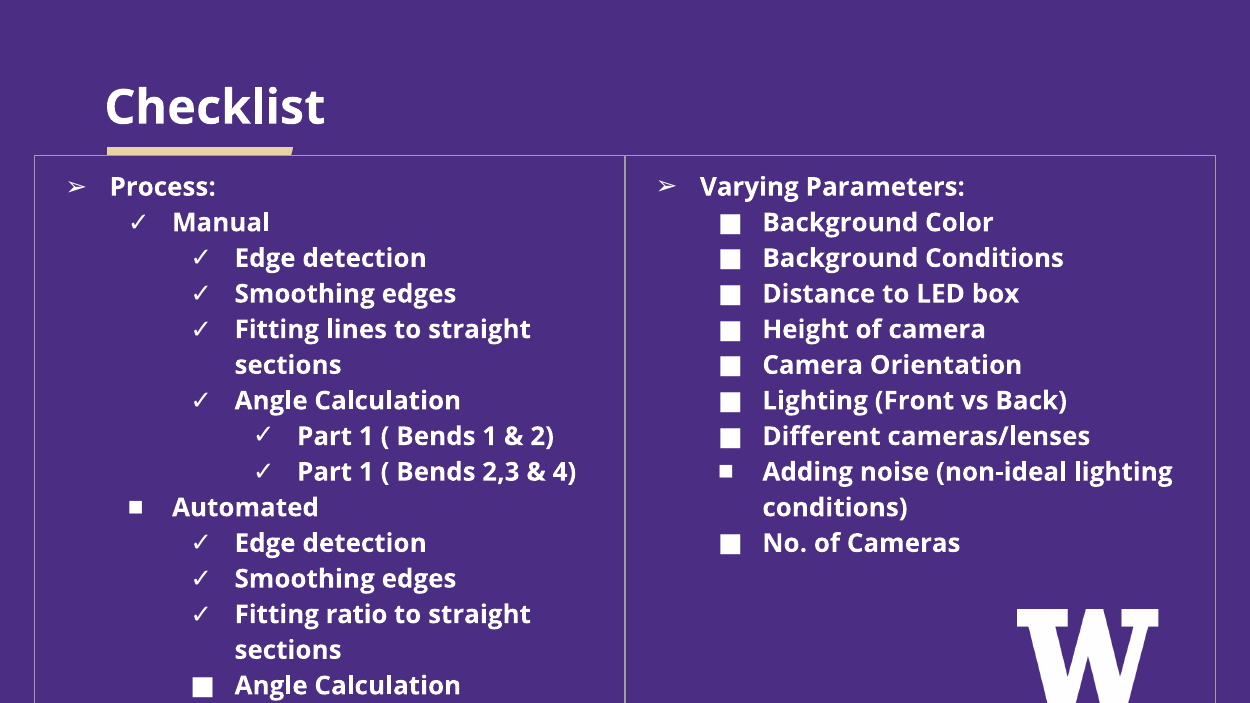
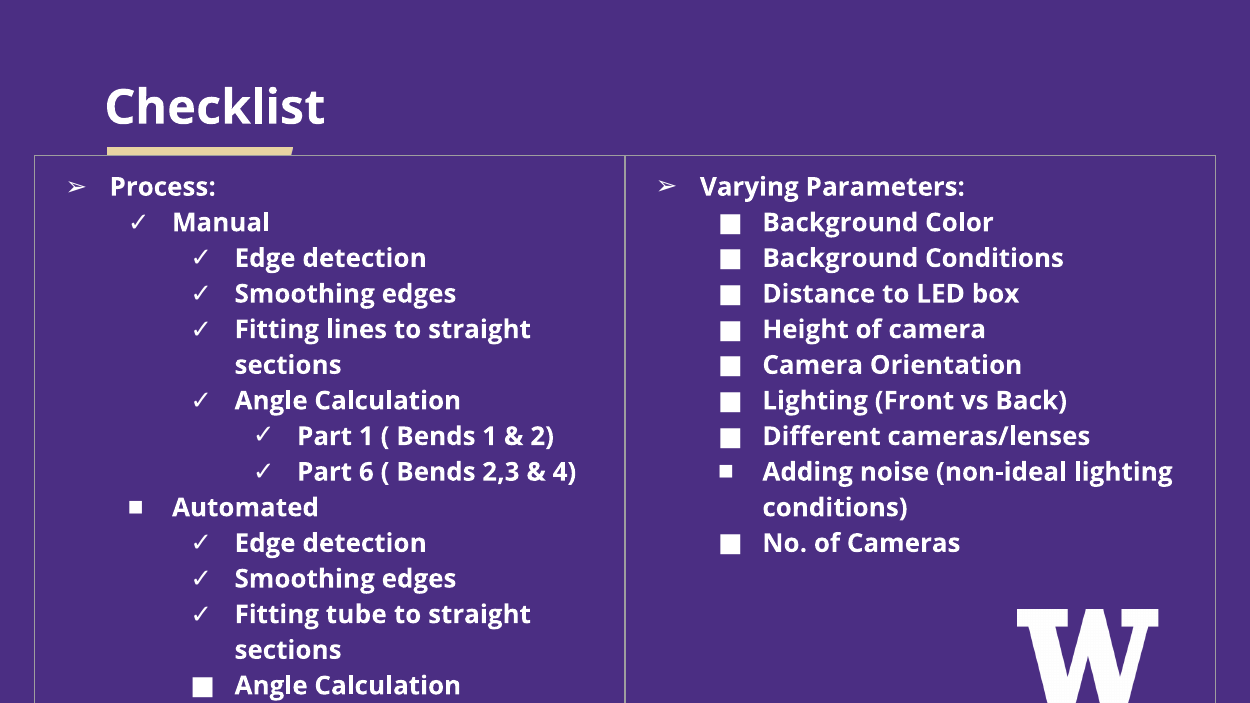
1 at (366, 472): 1 -> 6
ratio: ratio -> tube
